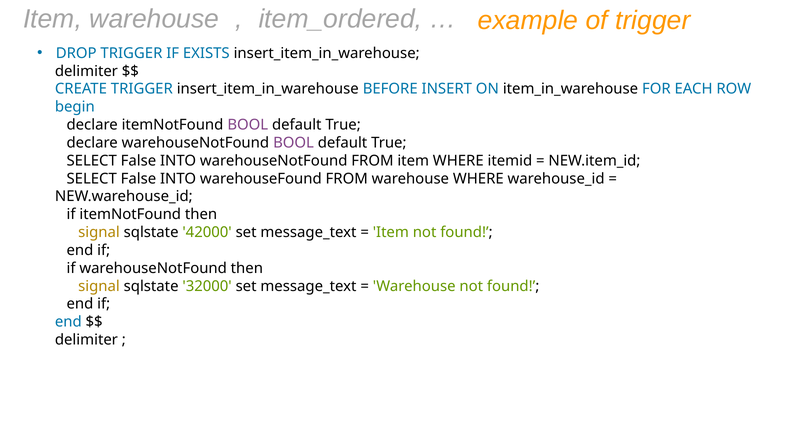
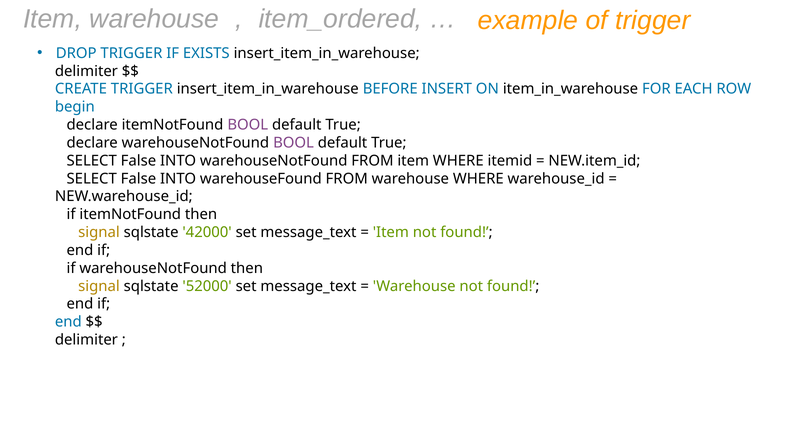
32000: 32000 -> 52000
